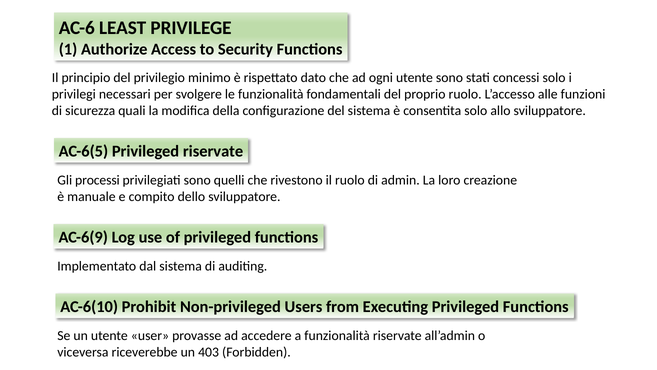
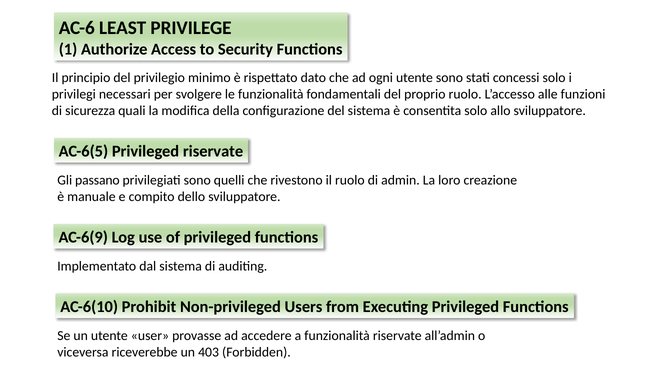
processi: processi -> passano
